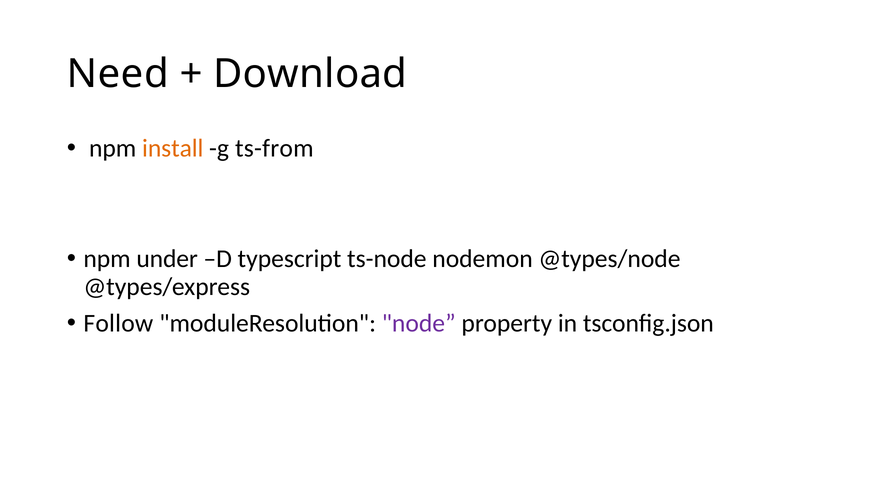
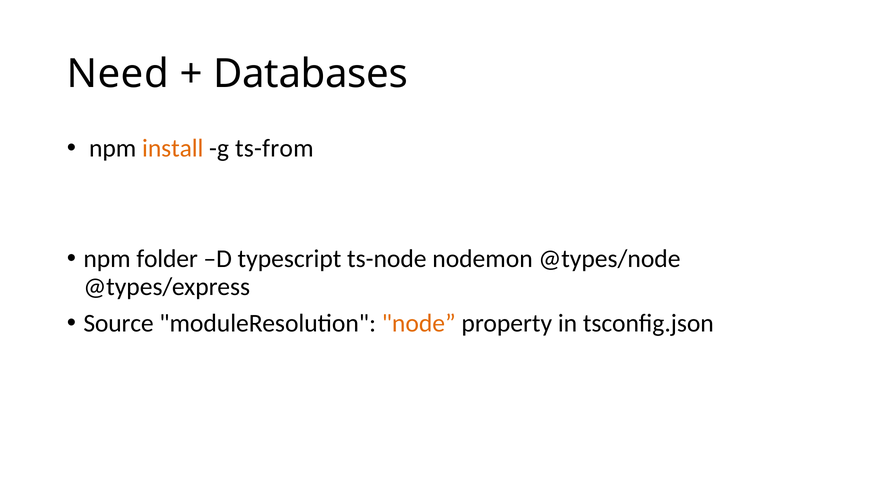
Download: Download -> Databases
under: under -> folder
Follow: Follow -> Source
node colour: purple -> orange
